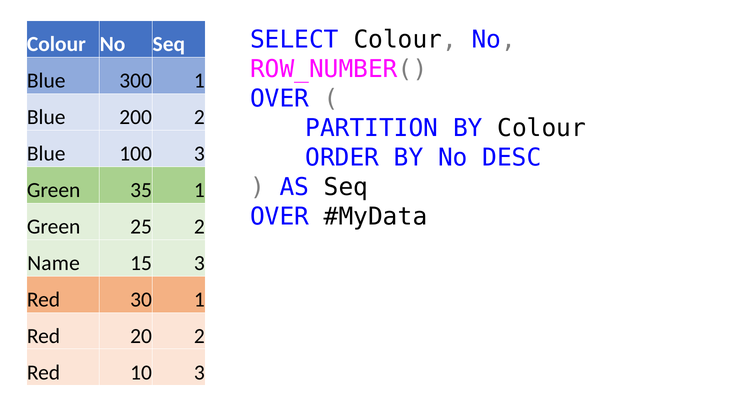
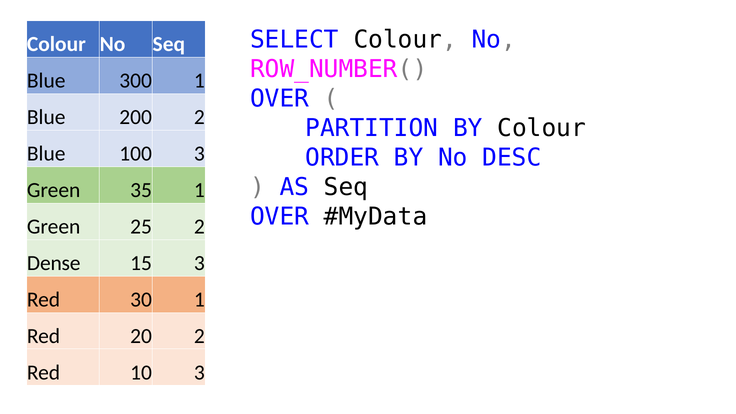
Name: Name -> Dense
